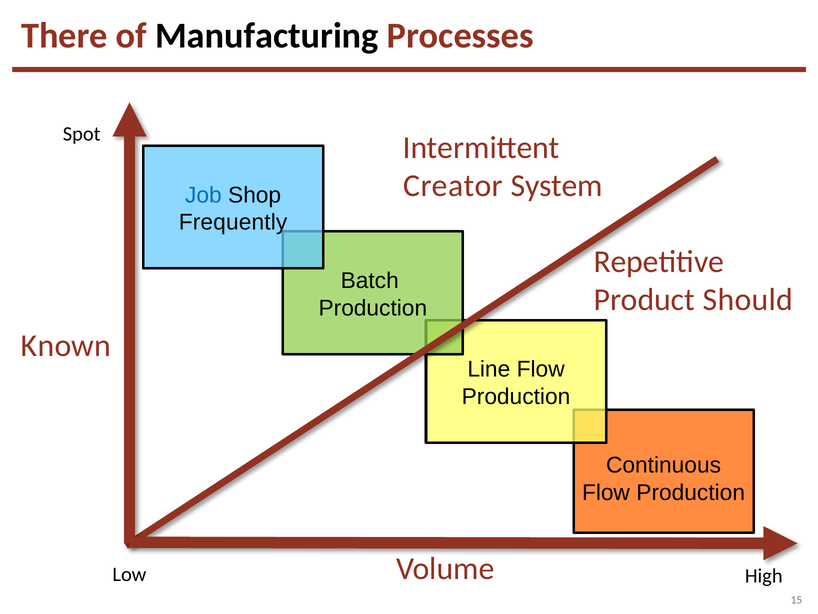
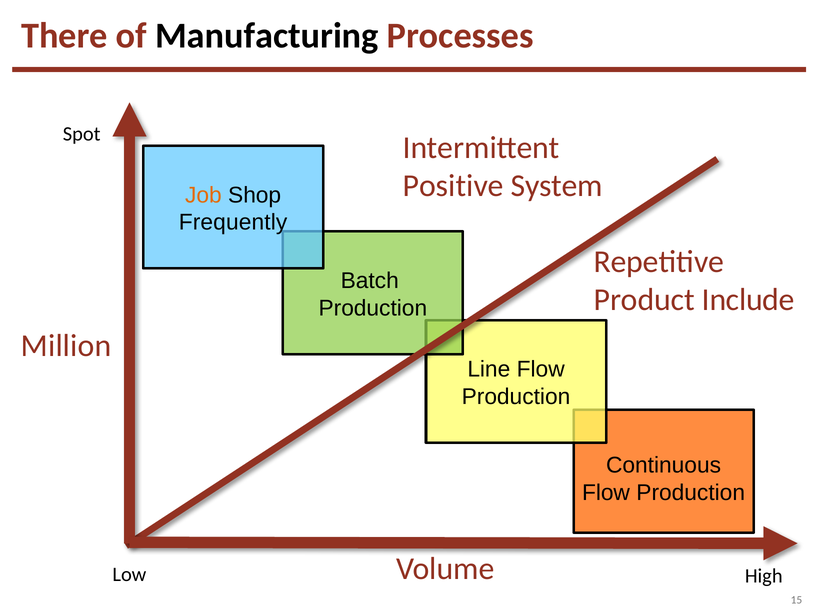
Creator: Creator -> Positive
Job colour: blue -> orange
Should: Should -> Include
Known: Known -> Million
